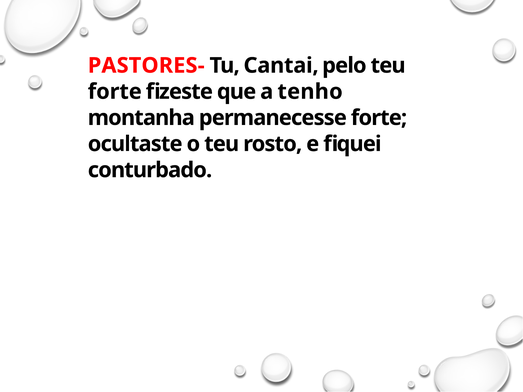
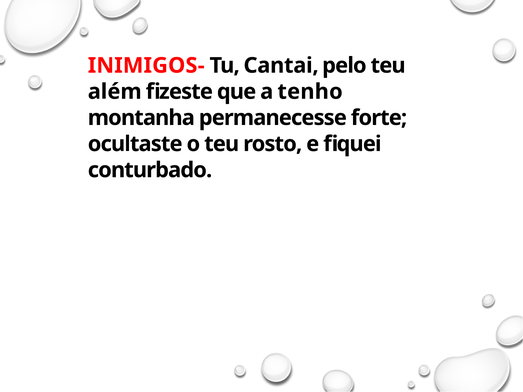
PASTORES-: PASTORES- -> INIMIGOS-
forte at (115, 92): forte -> além
